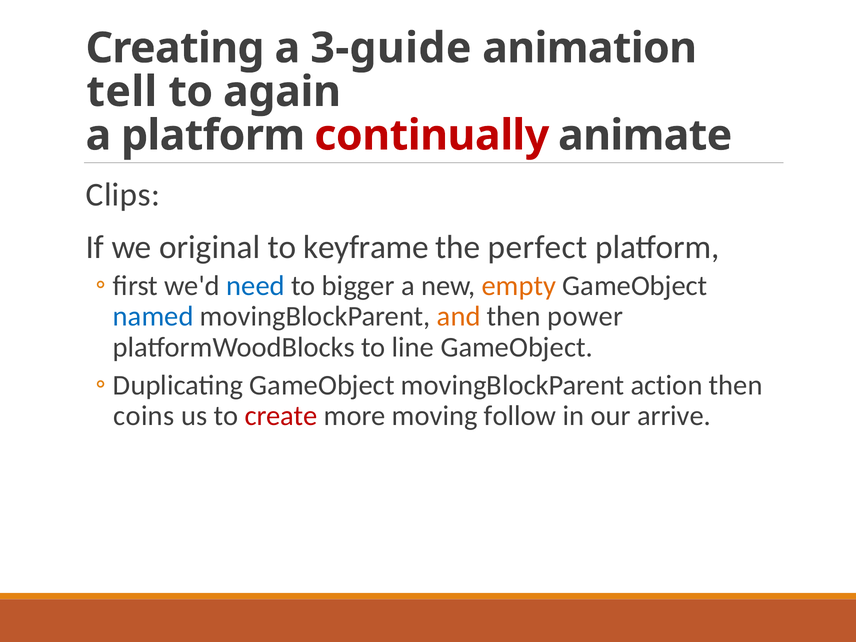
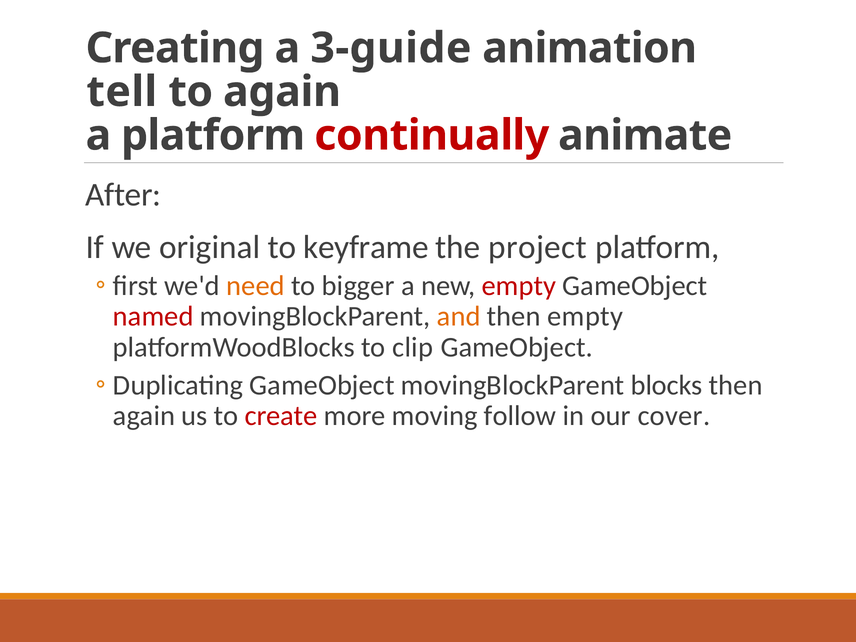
Clips: Clips -> After
perfect: perfect -> project
need colour: blue -> orange
empty at (519, 286) colour: orange -> red
named colour: blue -> red
then power: power -> empty
line: line -> clip
action: action -> blocks
coins at (144, 416): coins -> again
arrive: arrive -> cover
